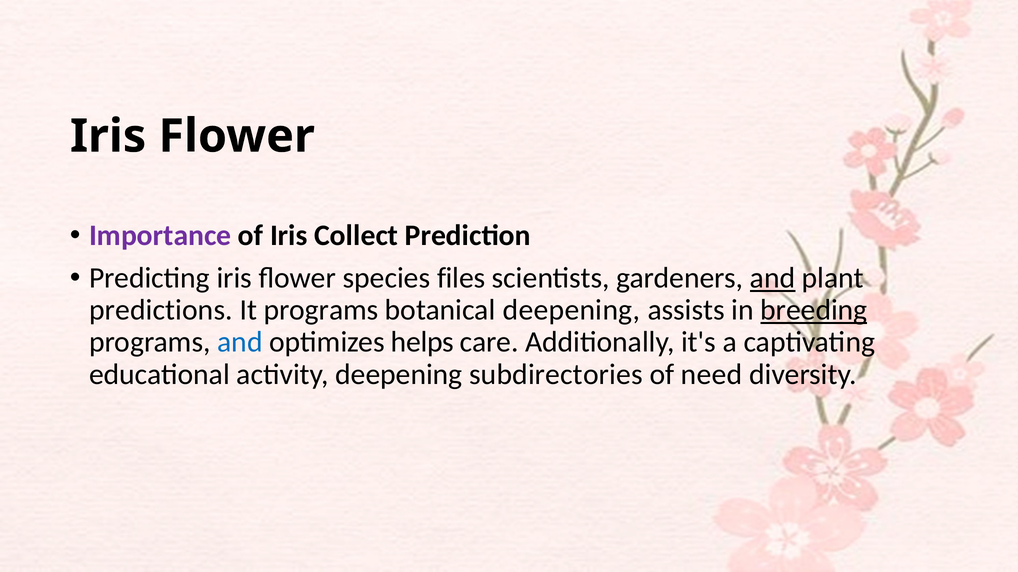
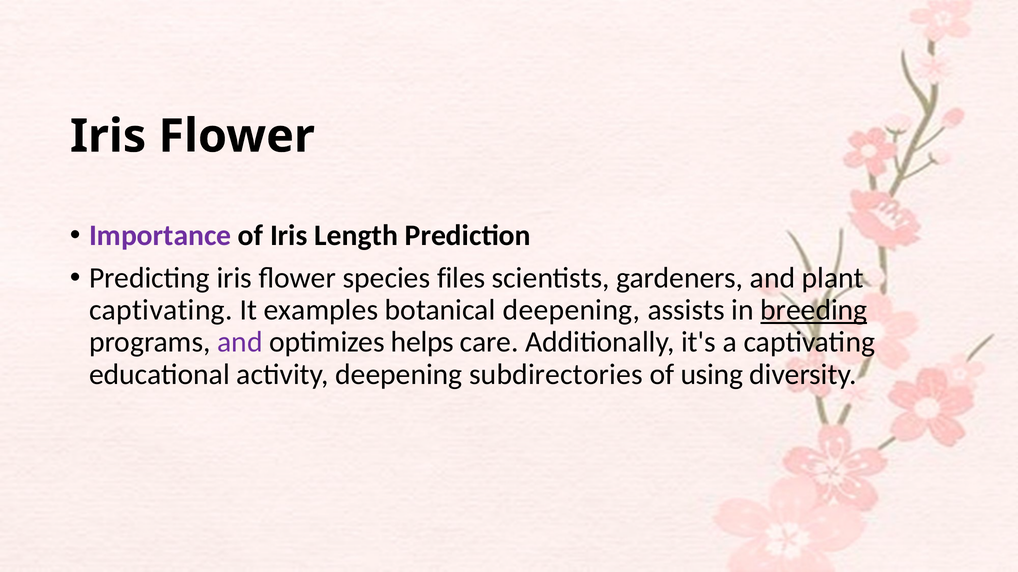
Collect: Collect -> Length
and at (773, 278) underline: present -> none
predictions at (161, 311): predictions -> captivating
It programs: programs -> examples
and at (240, 343) colour: blue -> purple
need: need -> using
